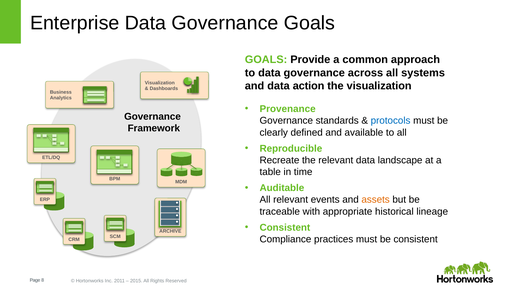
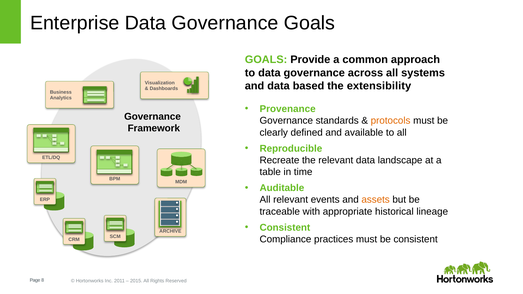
action: action -> based
the visualization: visualization -> extensibility
protocols colour: blue -> orange
